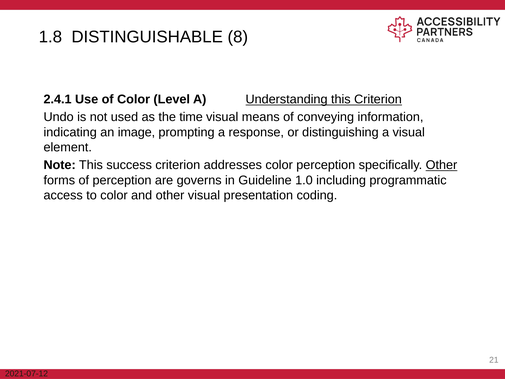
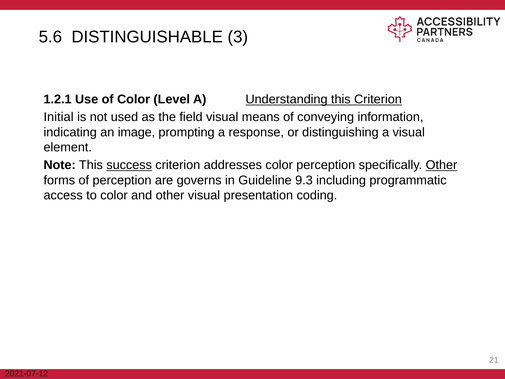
1.8: 1.8 -> 5.6
8: 8 -> 3
2.4.1: 2.4.1 -> 1.2.1
Undo: Undo -> Initial
time: time -> field
success underline: none -> present
1.0: 1.0 -> 9.3
